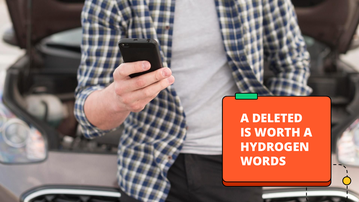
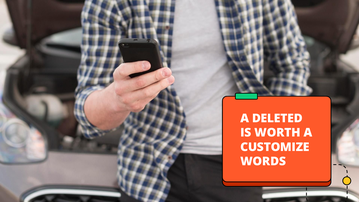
HYDROGEN: HYDROGEN -> CUSTOMIZE
